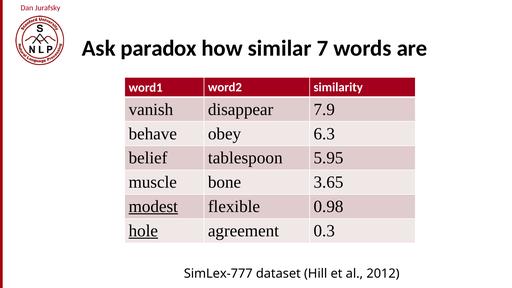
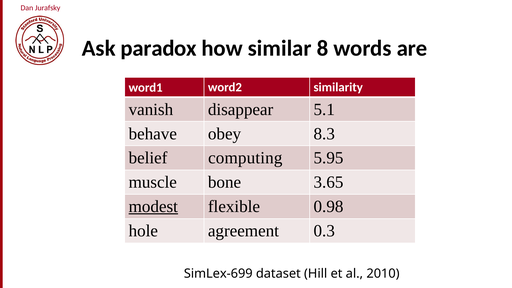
7: 7 -> 8
7.9: 7.9 -> 5.1
6.3: 6.3 -> 8.3
tablespoon: tablespoon -> computing
hole underline: present -> none
SimLex-777: SimLex-777 -> SimLex-699
2012: 2012 -> 2010
